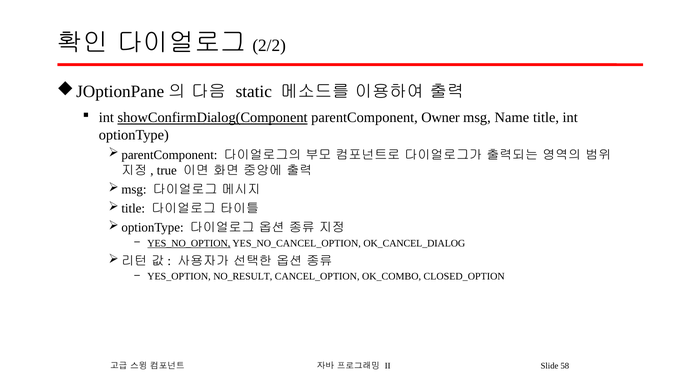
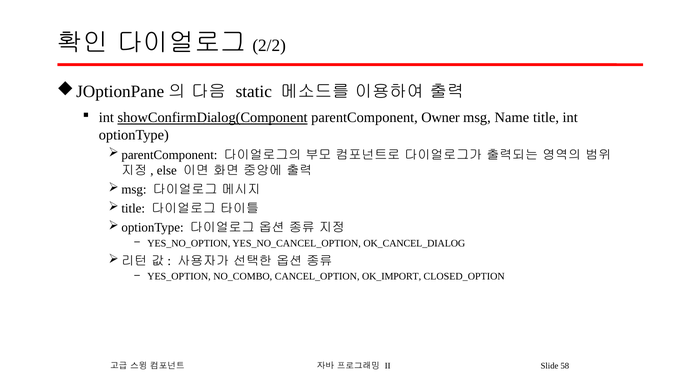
true: true -> else
YES_NO_OPTION underline: present -> none
NO_RESULT: NO_RESULT -> NO_COMBO
OK_COMBO: OK_COMBO -> OK_IMPORT
